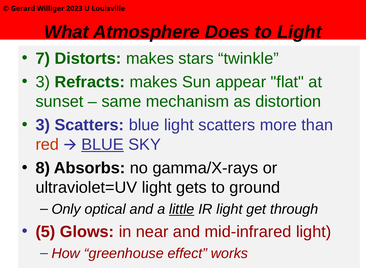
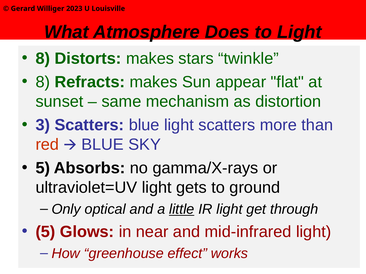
7 at (43, 59): 7 -> 8
3 at (43, 82): 3 -> 8
BLUE at (103, 145) underline: present -> none
8 at (43, 168): 8 -> 5
